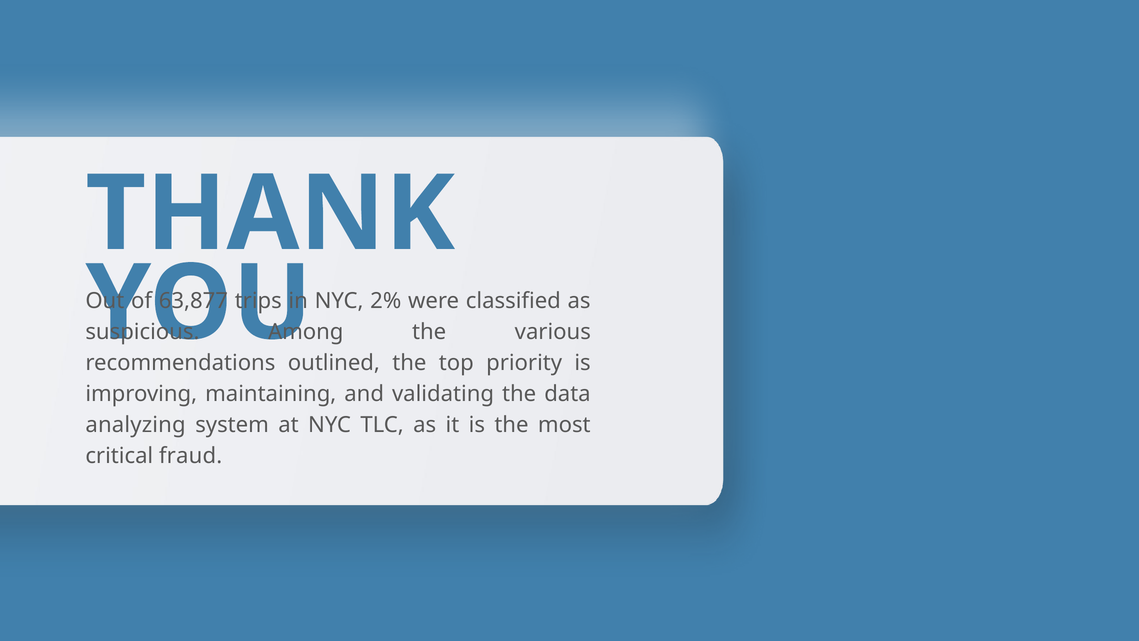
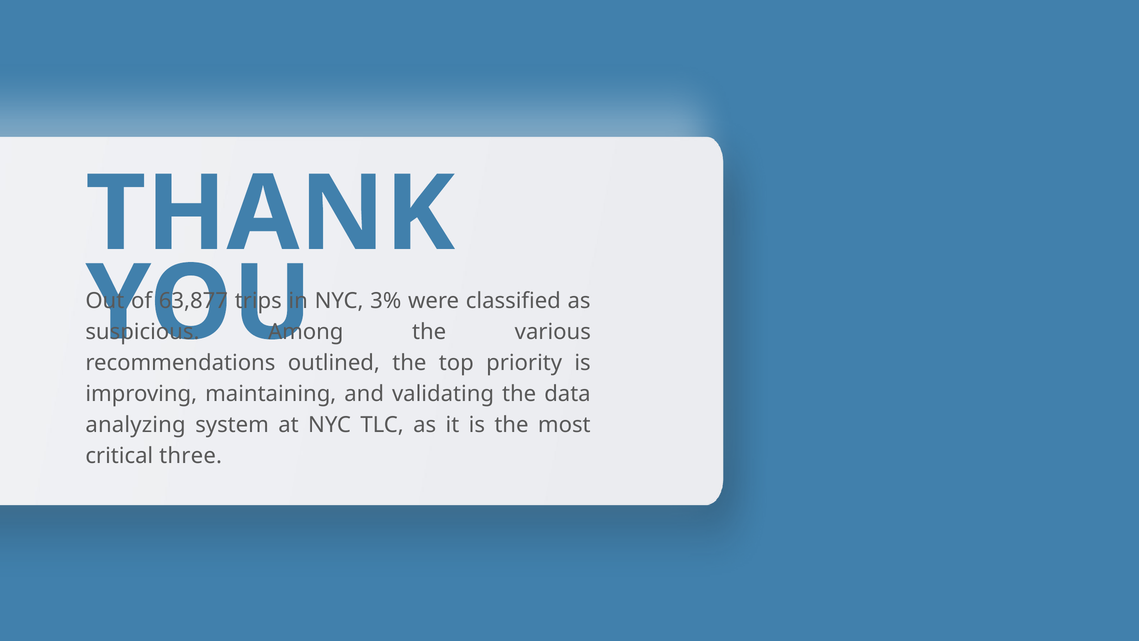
2%: 2% -> 3%
fraud: fraud -> three
